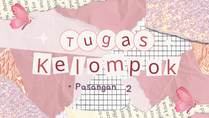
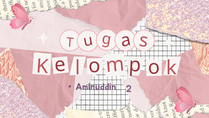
Pasangan: Pasangan -> Aminuddin
